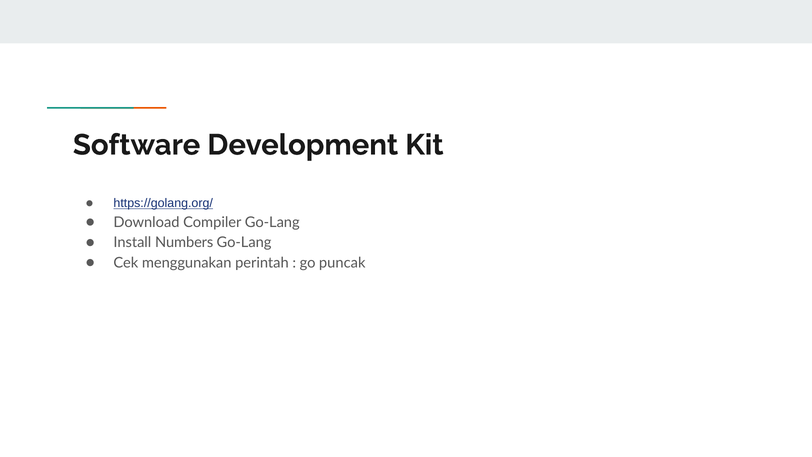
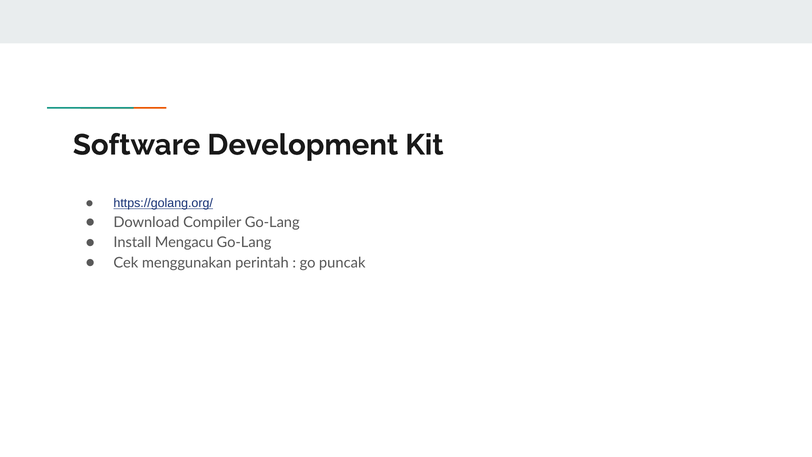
Numbers: Numbers -> Mengacu
